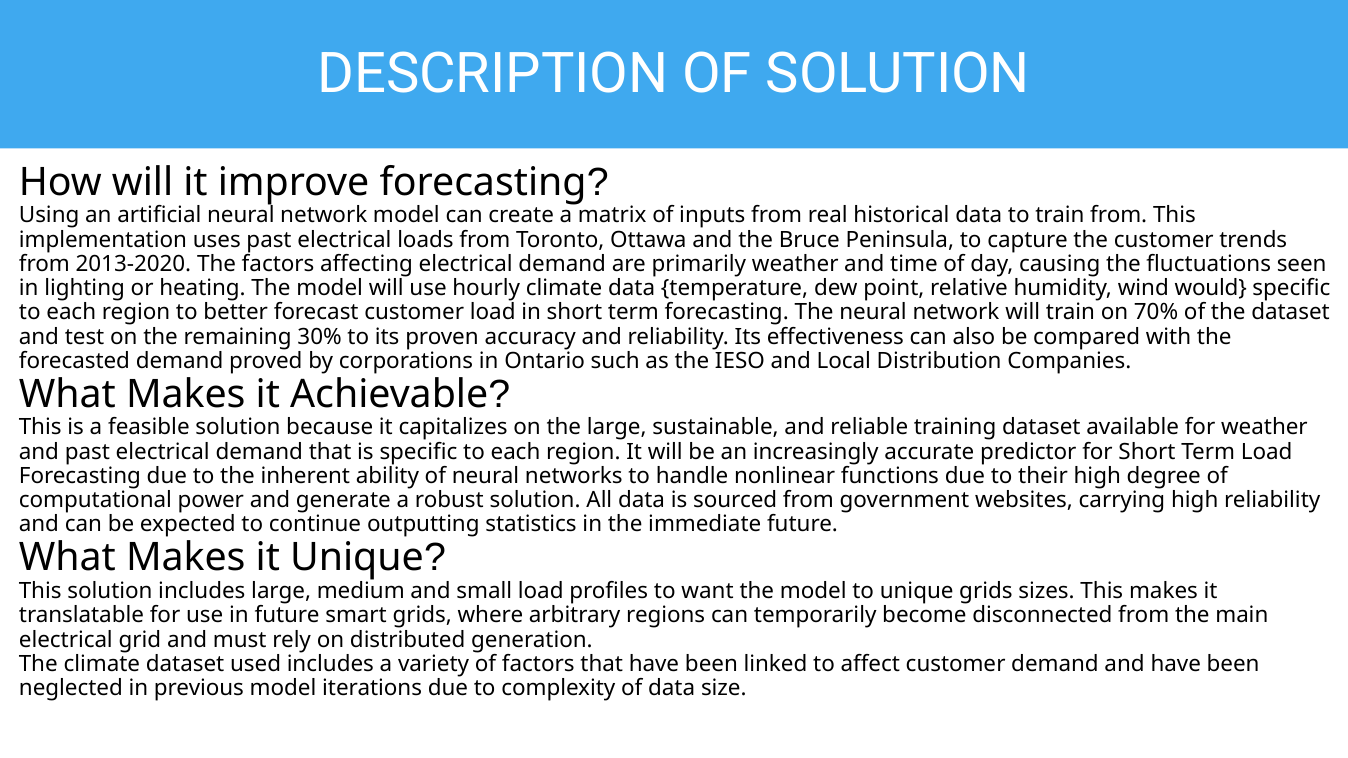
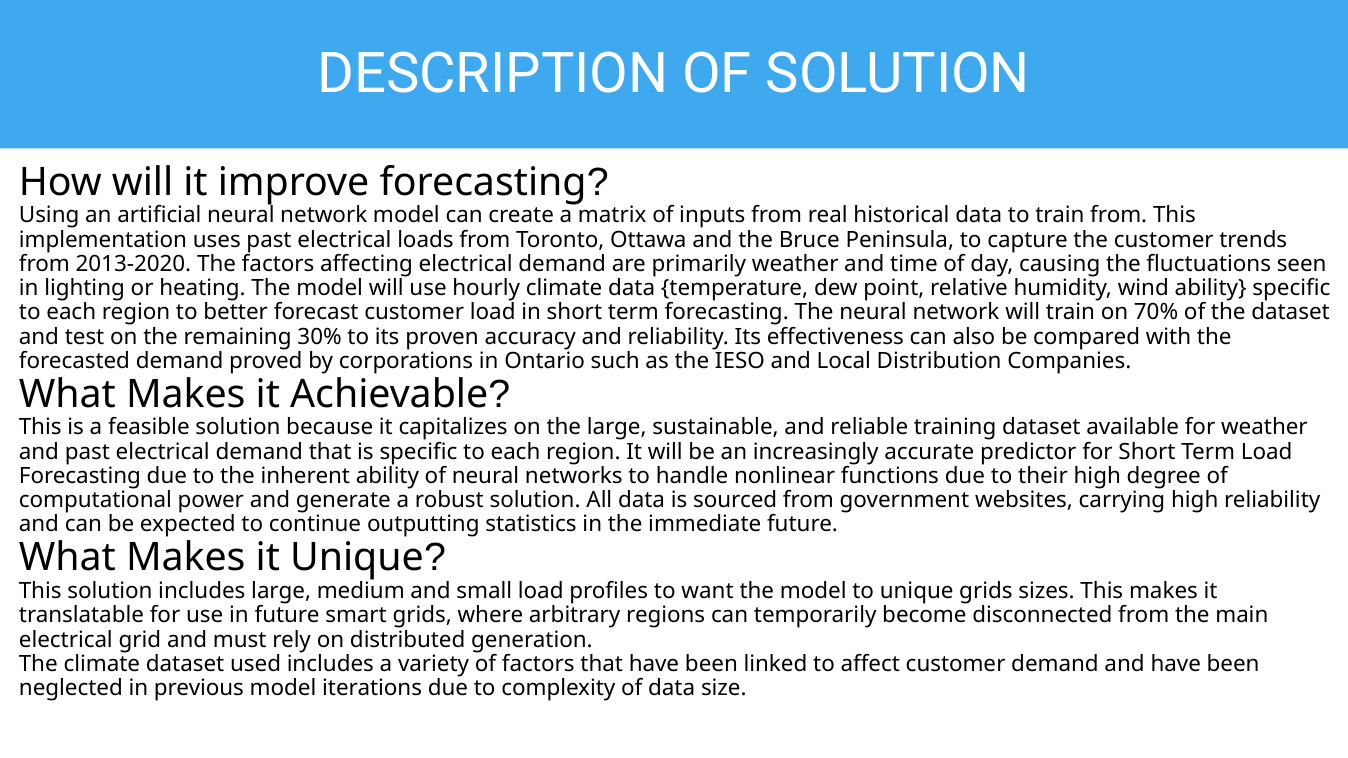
wind would: would -> ability
